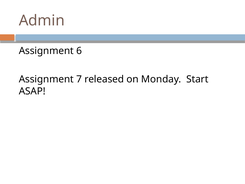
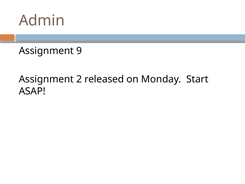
6: 6 -> 9
7: 7 -> 2
